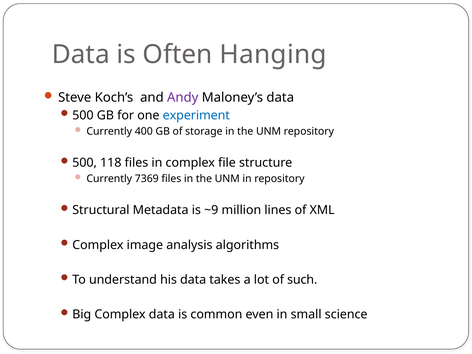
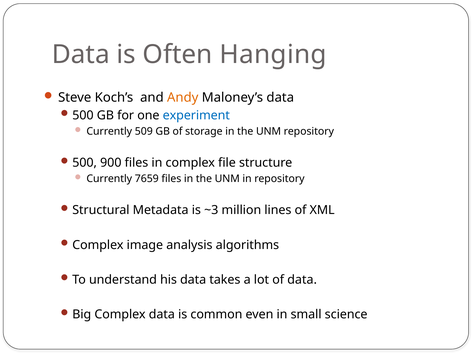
Andy colour: purple -> orange
400: 400 -> 509
118: 118 -> 900
7369: 7369 -> 7659
~9: ~9 -> ~3
of such: such -> data
